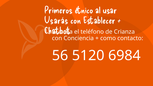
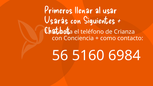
étnico: étnico -> llenar
Establecer: Establecer -> Siguientes
5120: 5120 -> 5160
